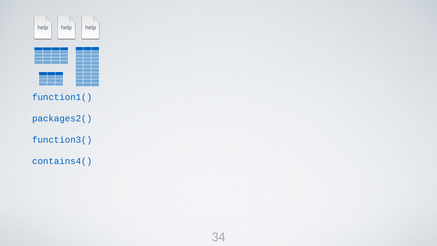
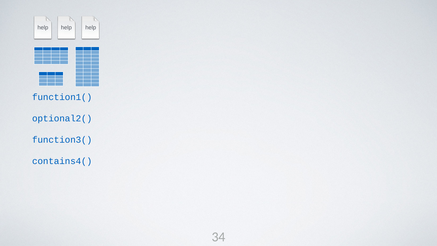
packages2(: packages2( -> optional2(
